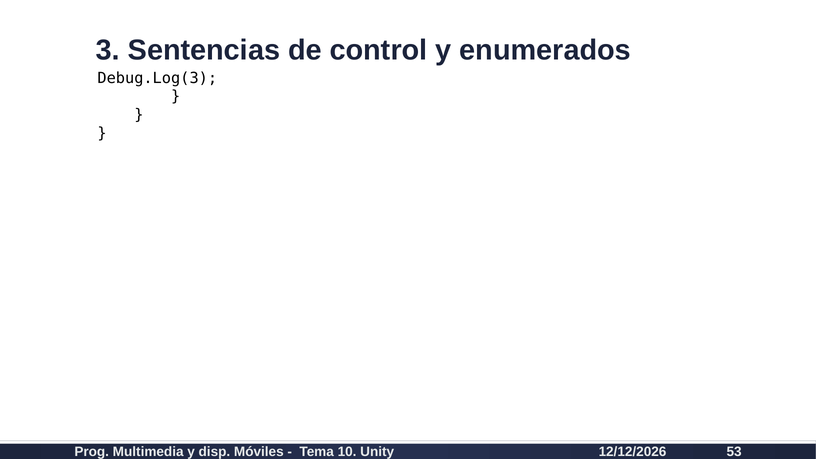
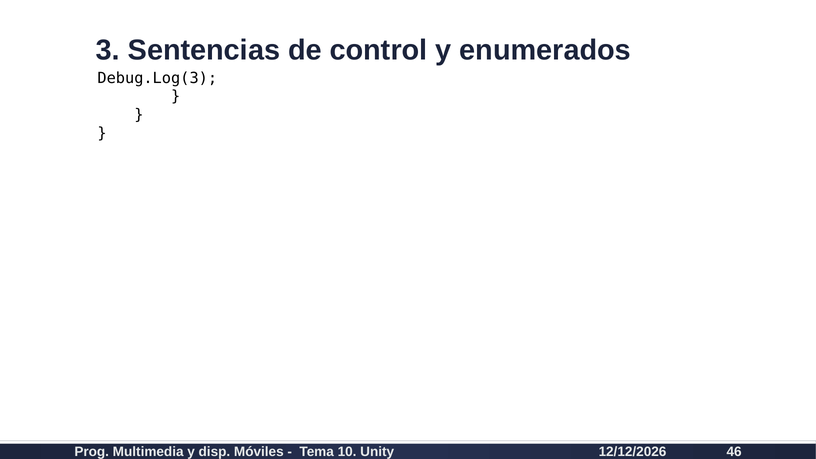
53: 53 -> 46
